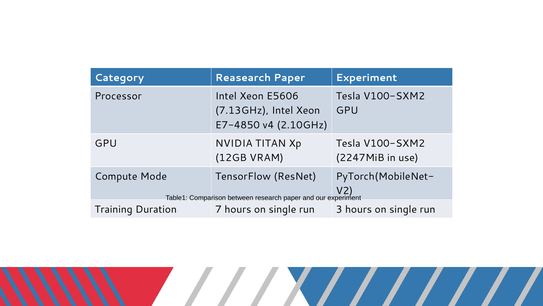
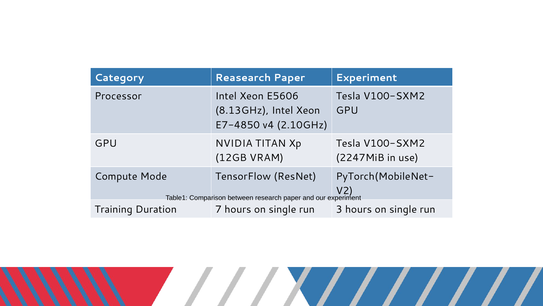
7.13GHz: 7.13GHz -> 8.13GHz
